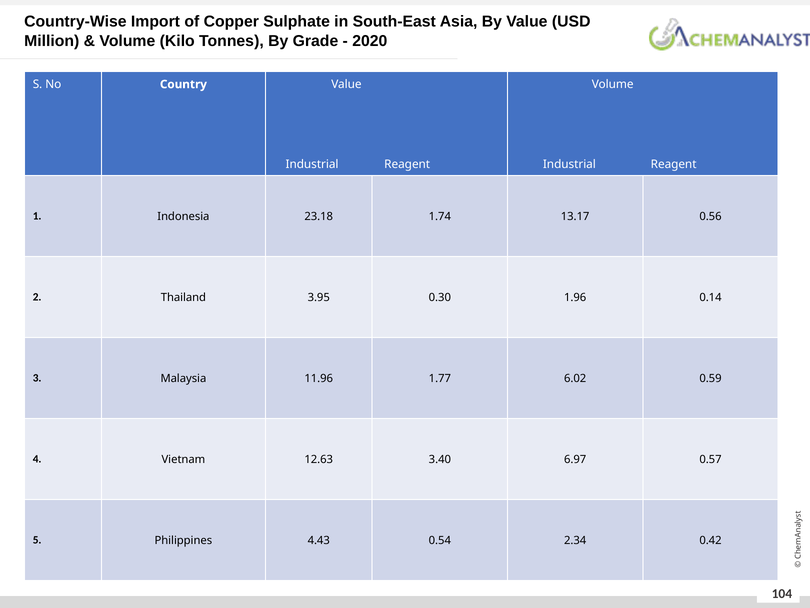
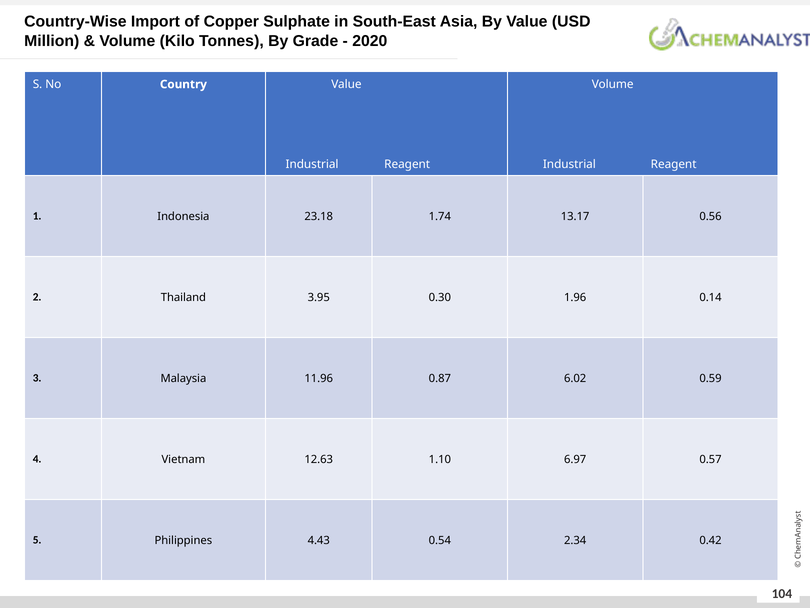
1.77: 1.77 -> 0.87
3.40: 3.40 -> 1.10
